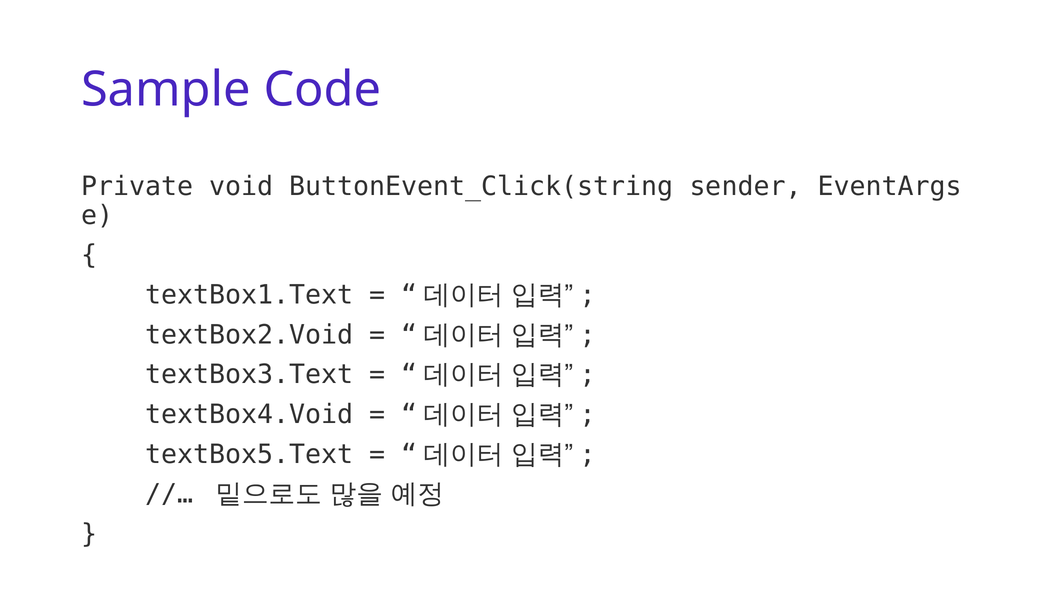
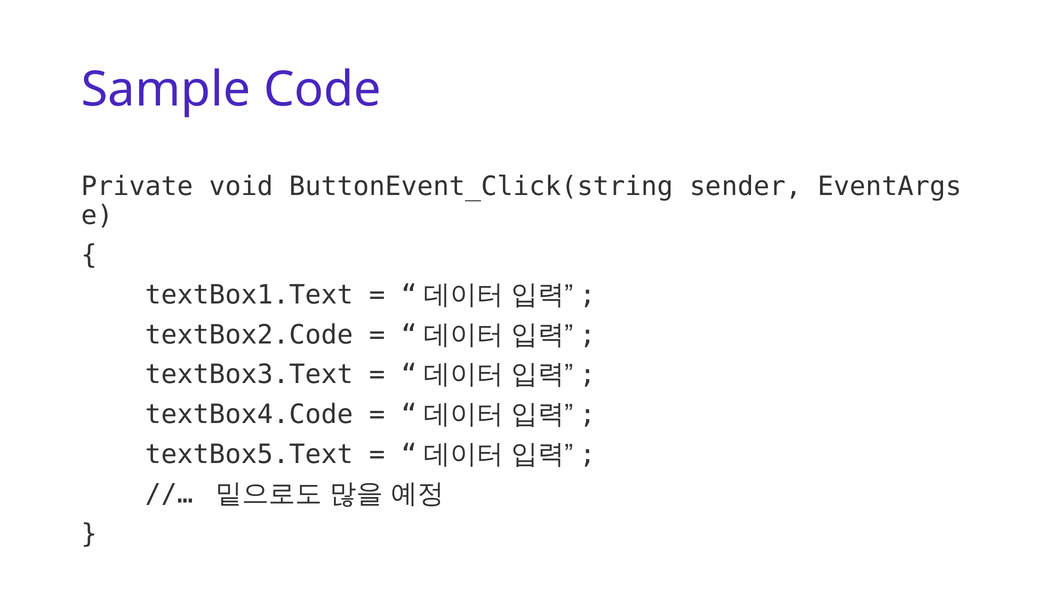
textBox2.Void: textBox2.Void -> textBox2.Code
textBox4.Void: textBox4.Void -> textBox4.Code
